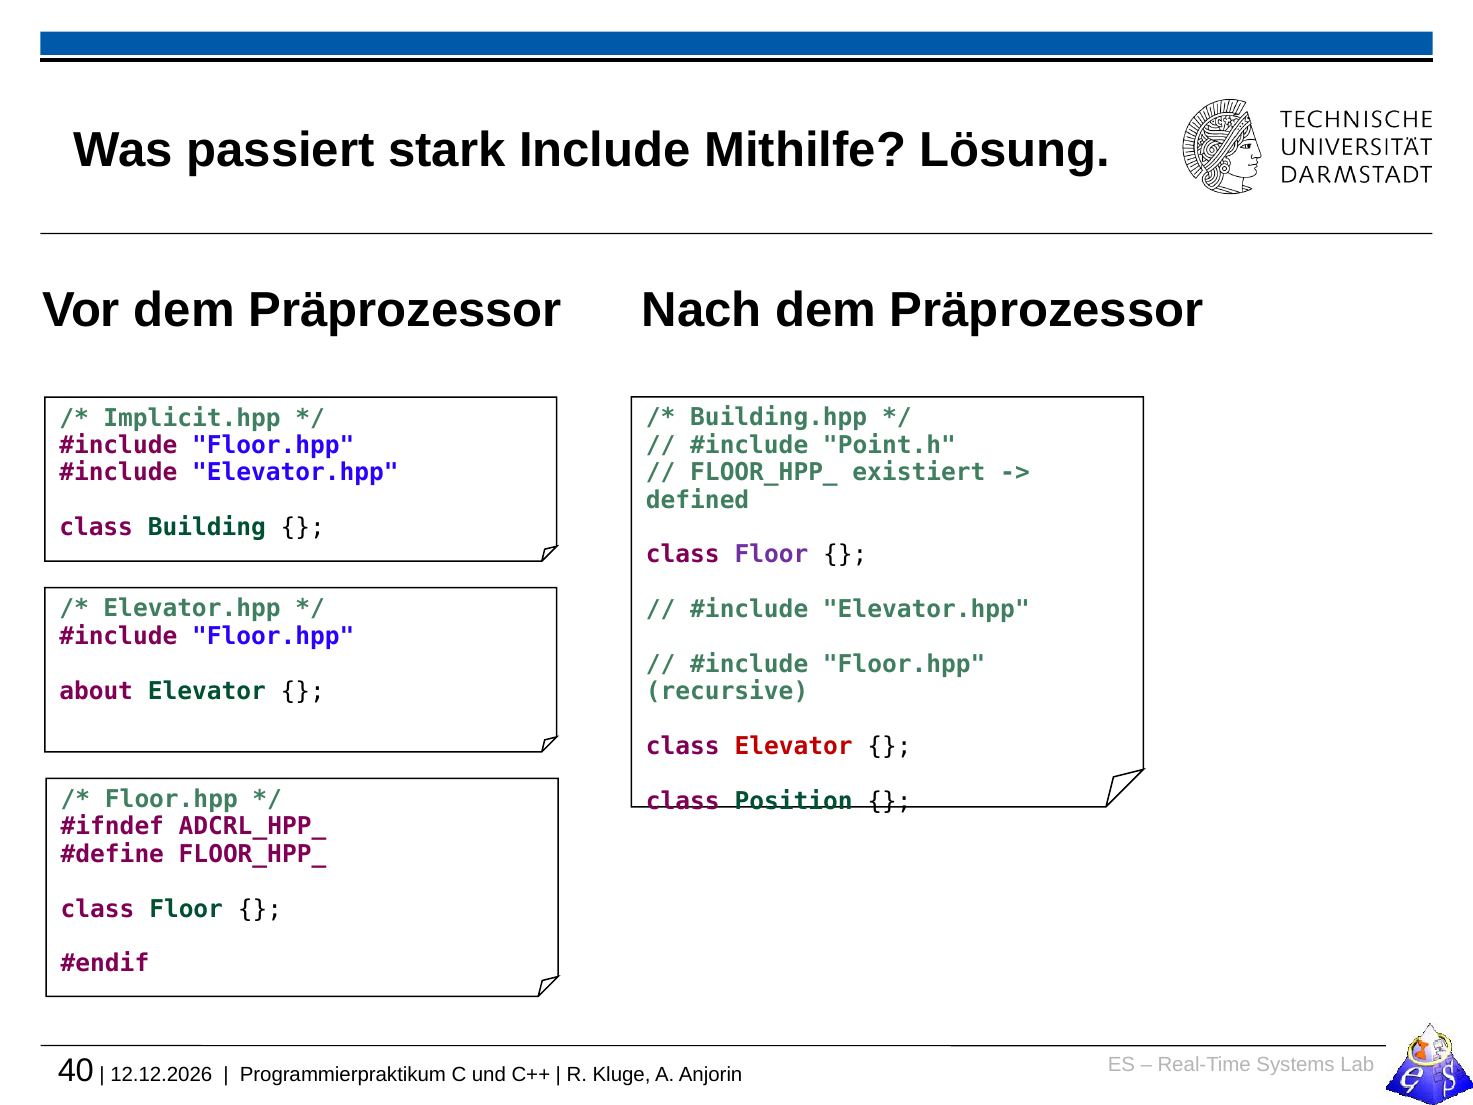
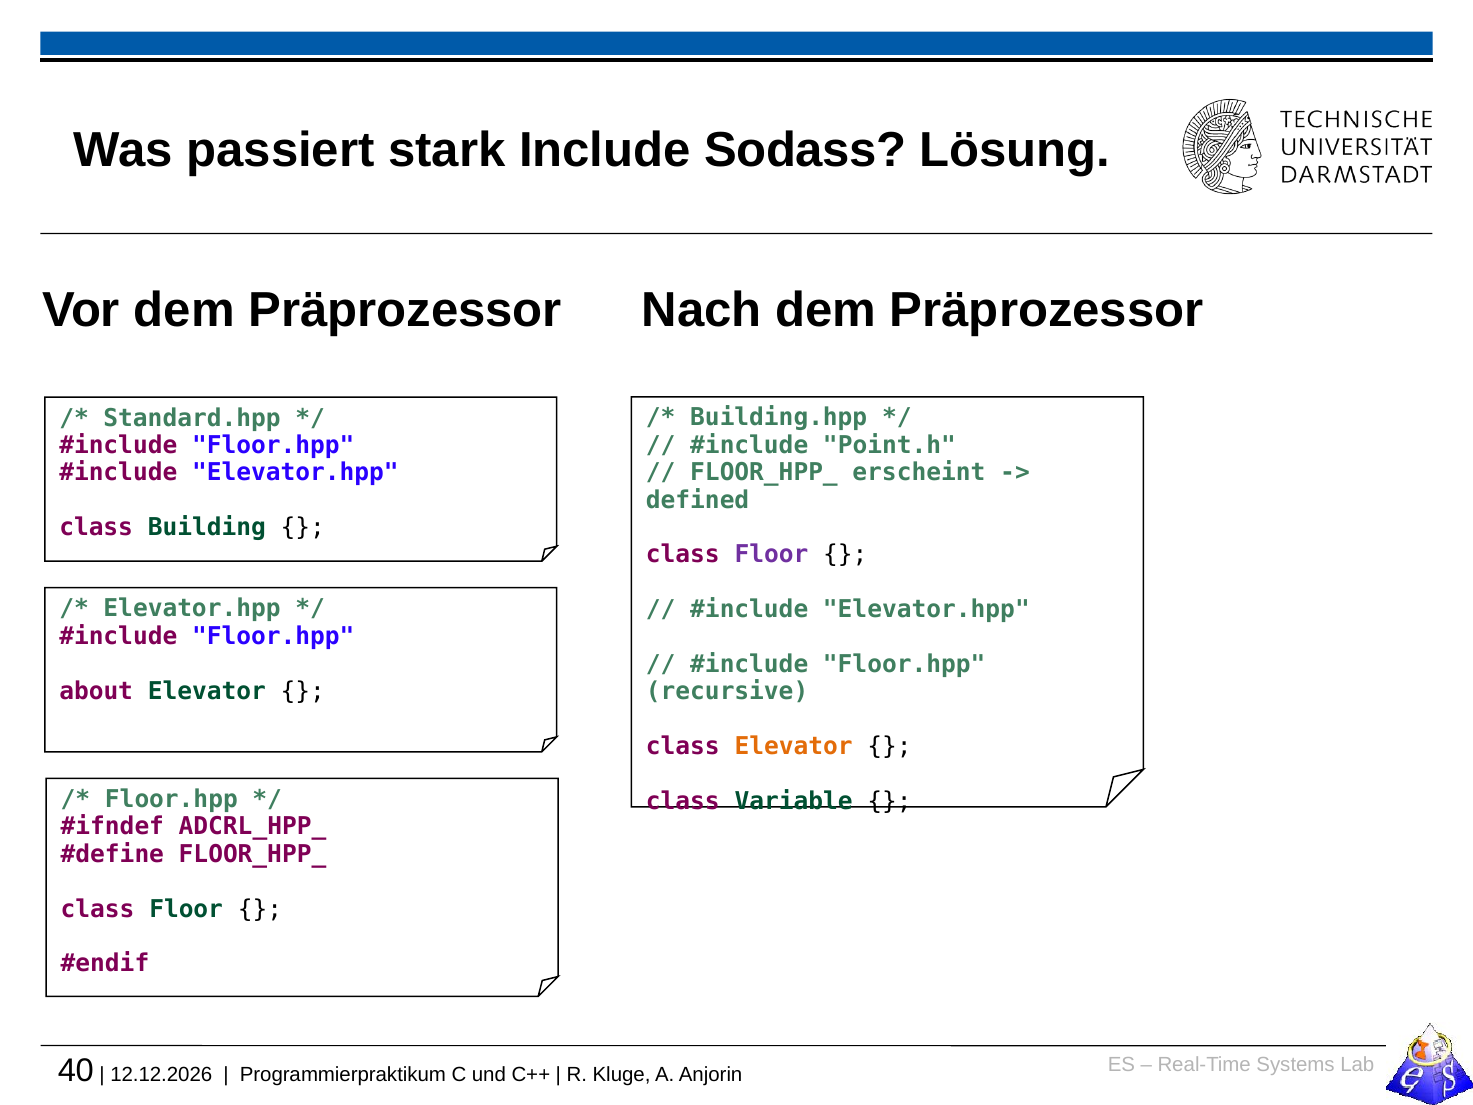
Mithilfe: Mithilfe -> Sodass
Implicit.hpp: Implicit.hpp -> Standard.hpp
existiert: existiert -> erscheint
Elevator at (794, 746) colour: red -> orange
Position: Position -> Variable
